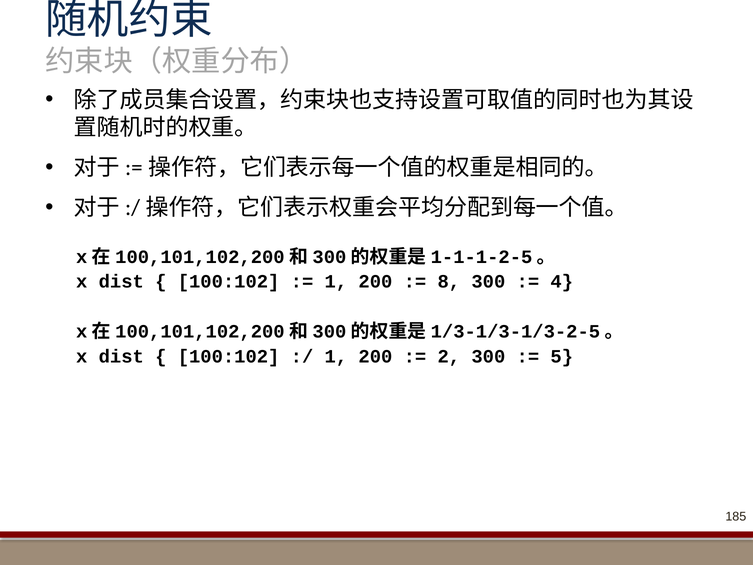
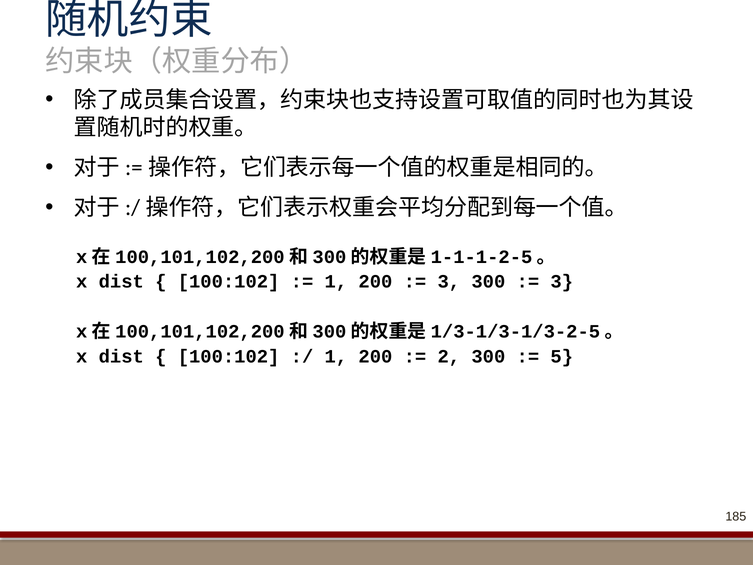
8 at (449, 282): 8 -> 3
4 at (562, 282): 4 -> 3
